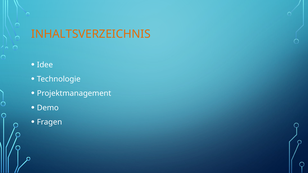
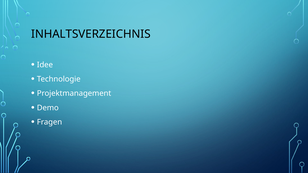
INHALTSVERZEICHNIS colour: orange -> black
